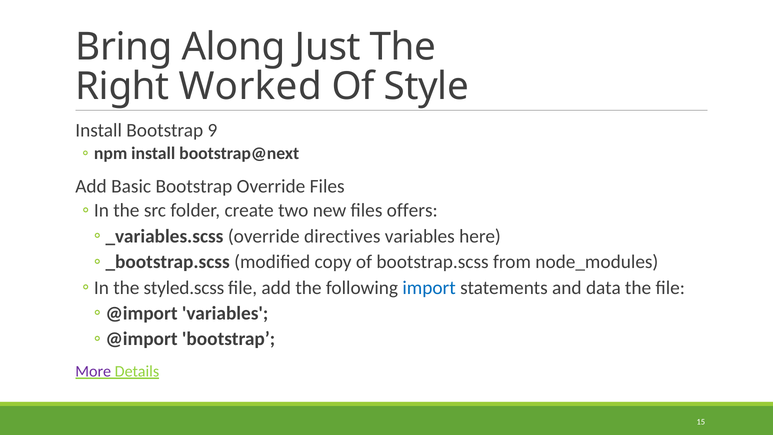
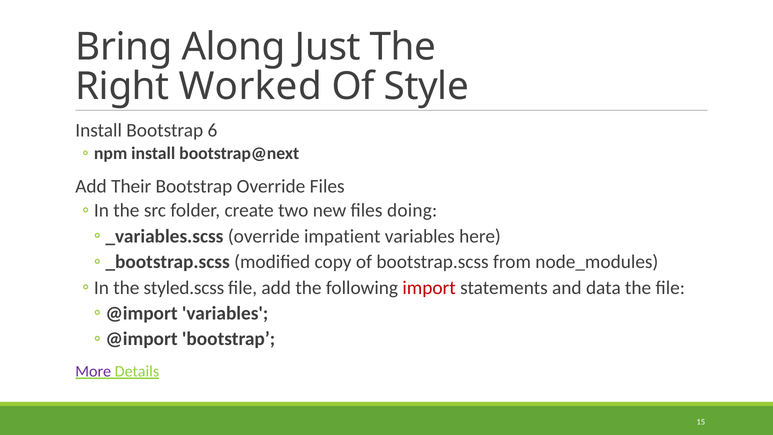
9: 9 -> 6
Basic: Basic -> Their
offers: offers -> doing
directives: directives -> impatient
import colour: blue -> red
